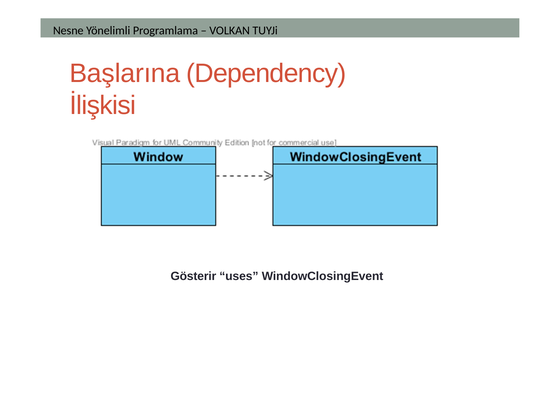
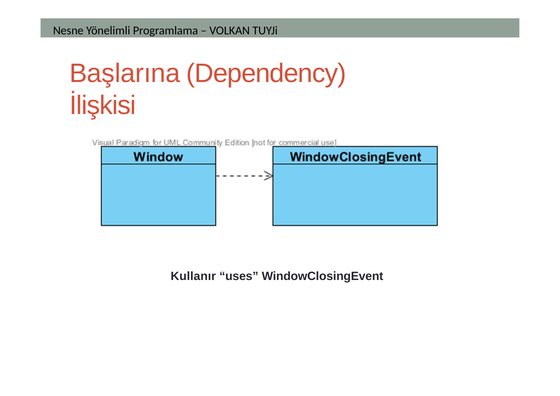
Gösterir: Gösterir -> Kullanır
